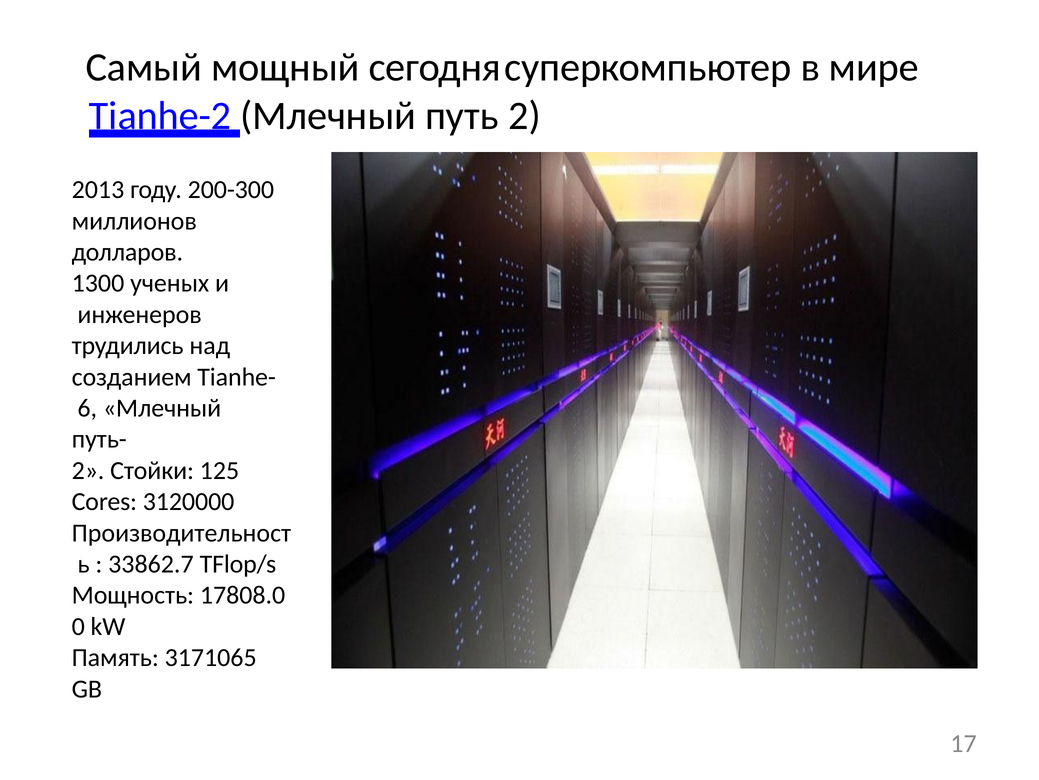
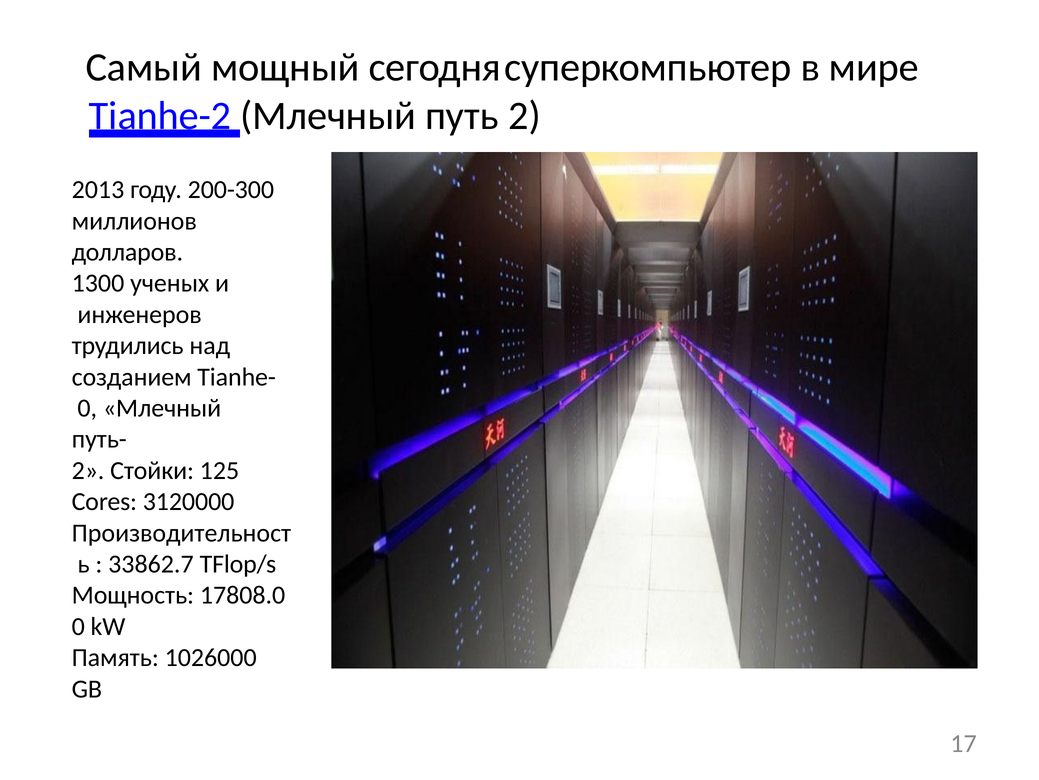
6 at (87, 408): 6 -> 0
3171065: 3171065 -> 1026000
